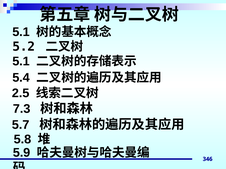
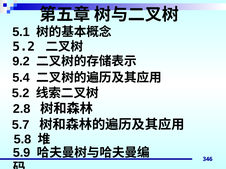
5.1 at (21, 62): 5.1 -> 9.2
2.5 at (21, 93): 2.5 -> 5.2
7.3: 7.3 -> 2.8
